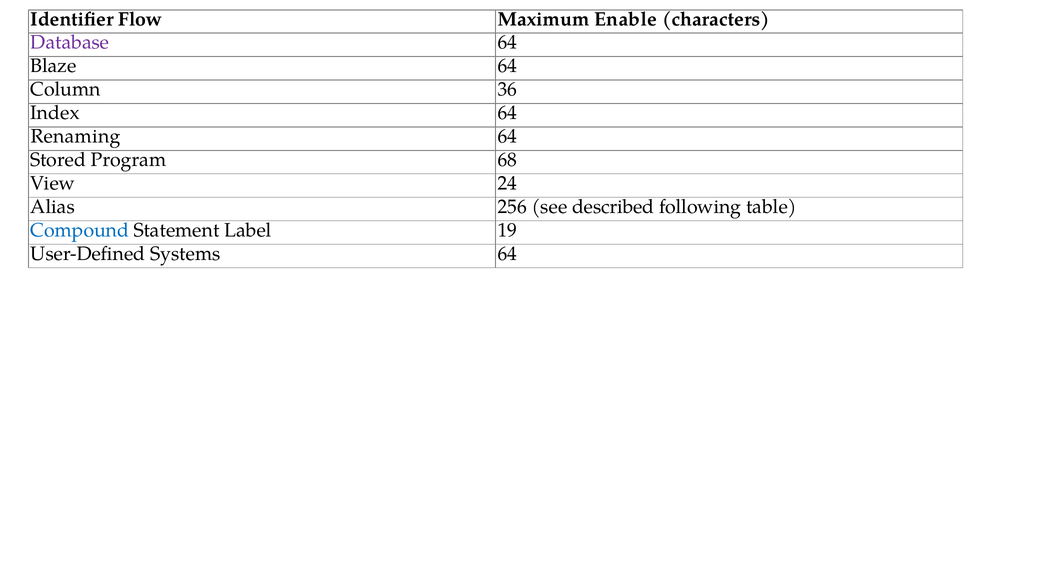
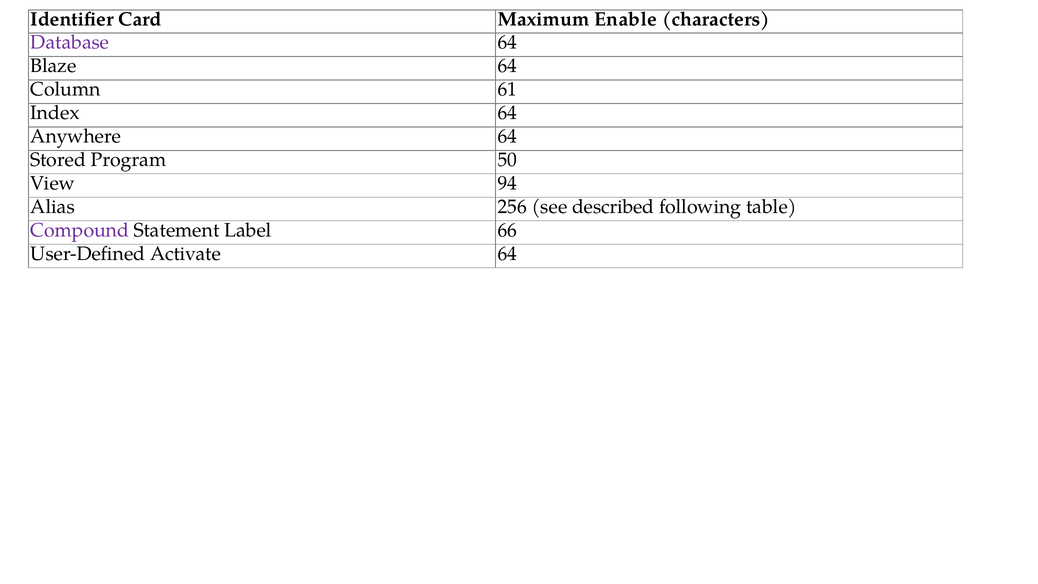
Flow: Flow -> Card
36: 36 -> 61
Renaming: Renaming -> Anywhere
68: 68 -> 50
24: 24 -> 94
Compound colour: blue -> purple
19: 19 -> 66
Systems: Systems -> Activate
